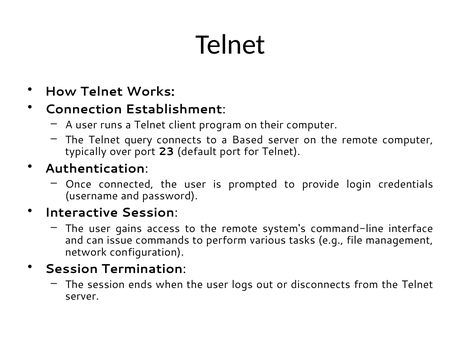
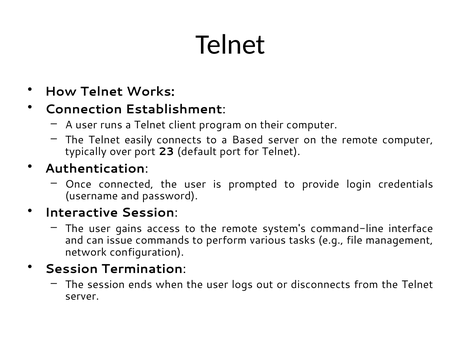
query: query -> easily
